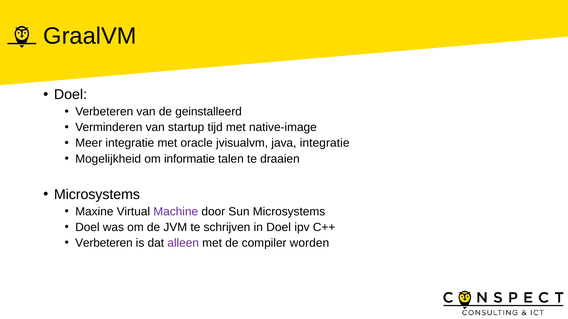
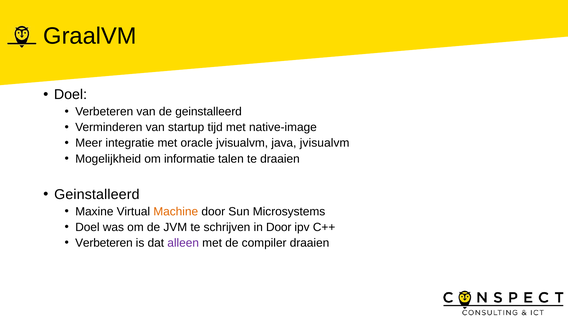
java integratie: integratie -> jvisualvm
Microsystems at (97, 195): Microsystems -> Geinstalleerd
Machine colour: purple -> orange
in Doel: Doel -> Door
compiler worden: worden -> draaien
